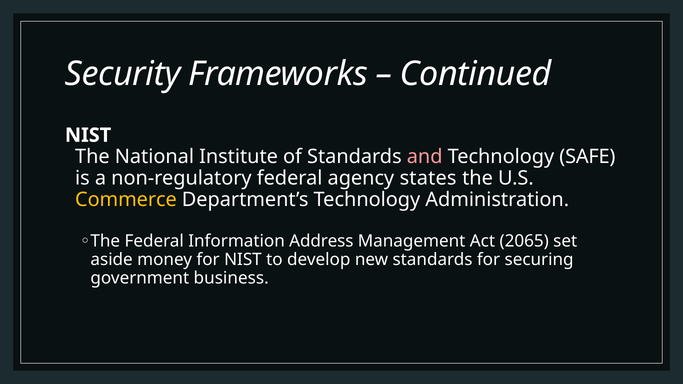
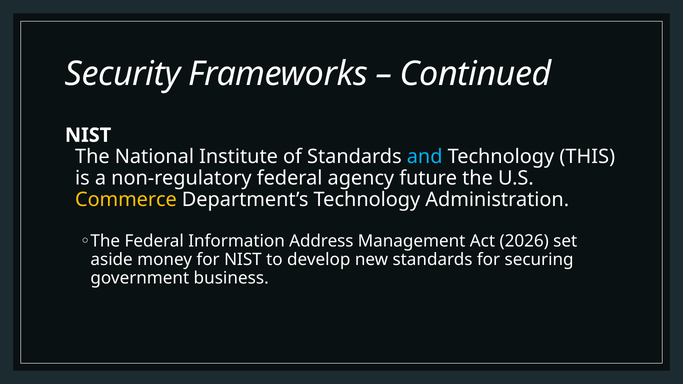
and colour: pink -> light blue
SAFE: SAFE -> THIS
states: states -> future
2065: 2065 -> 2026
